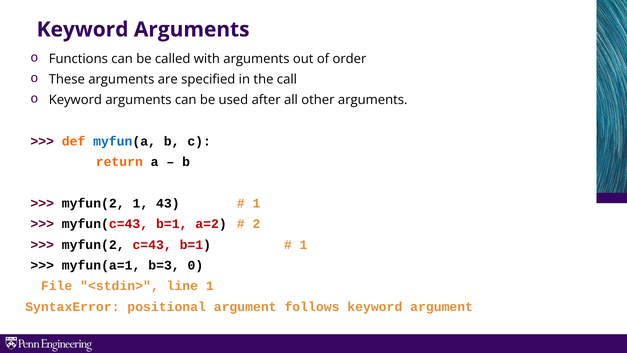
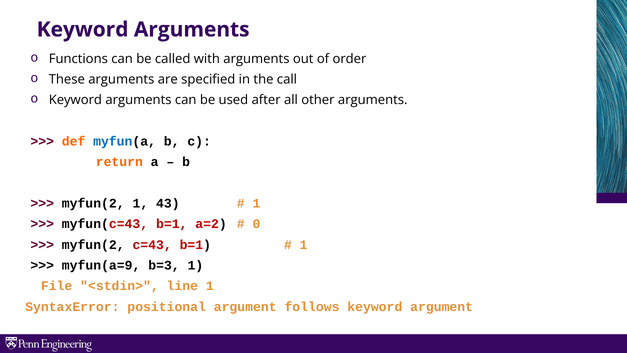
2: 2 -> 0
myfun(a=1: myfun(a=1 -> myfun(a=9
b=3 0: 0 -> 1
